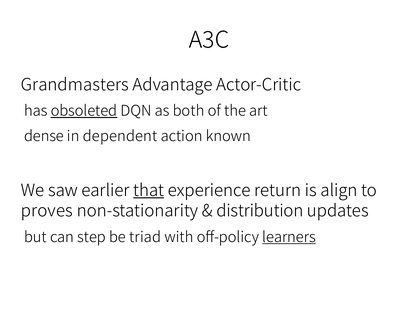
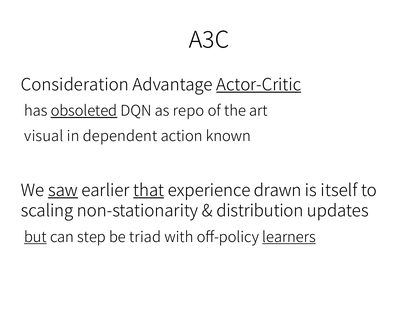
Grandmasters: Grandmasters -> Consideration
Actor-Critic underline: none -> present
both: both -> repo
dense: dense -> visual
saw underline: none -> present
return: return -> drawn
align: align -> itself
proves: proves -> scaling
but underline: none -> present
